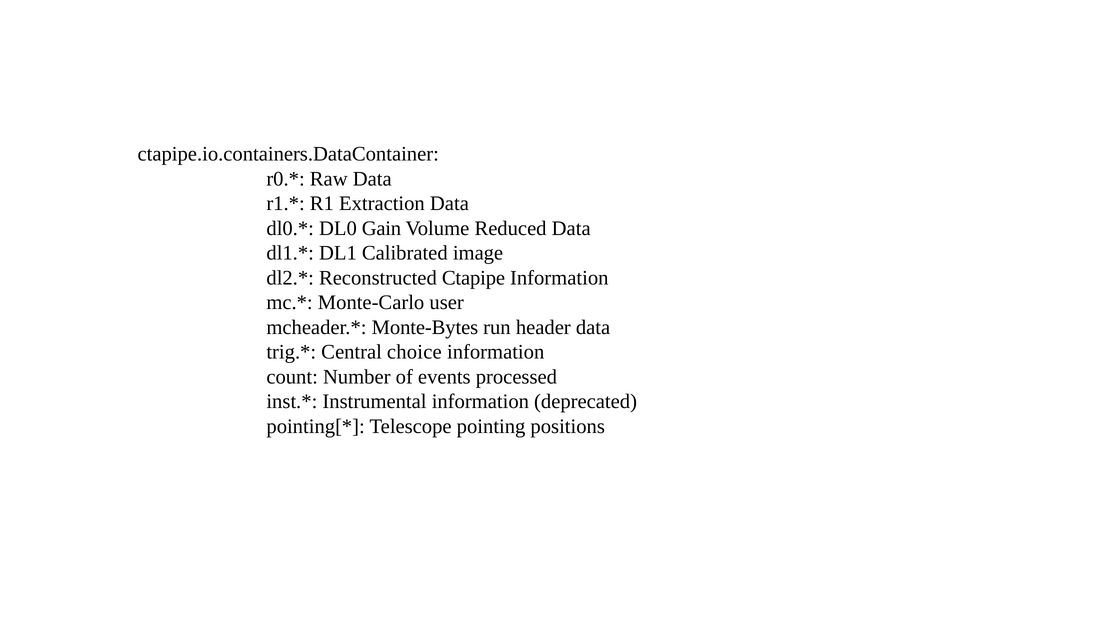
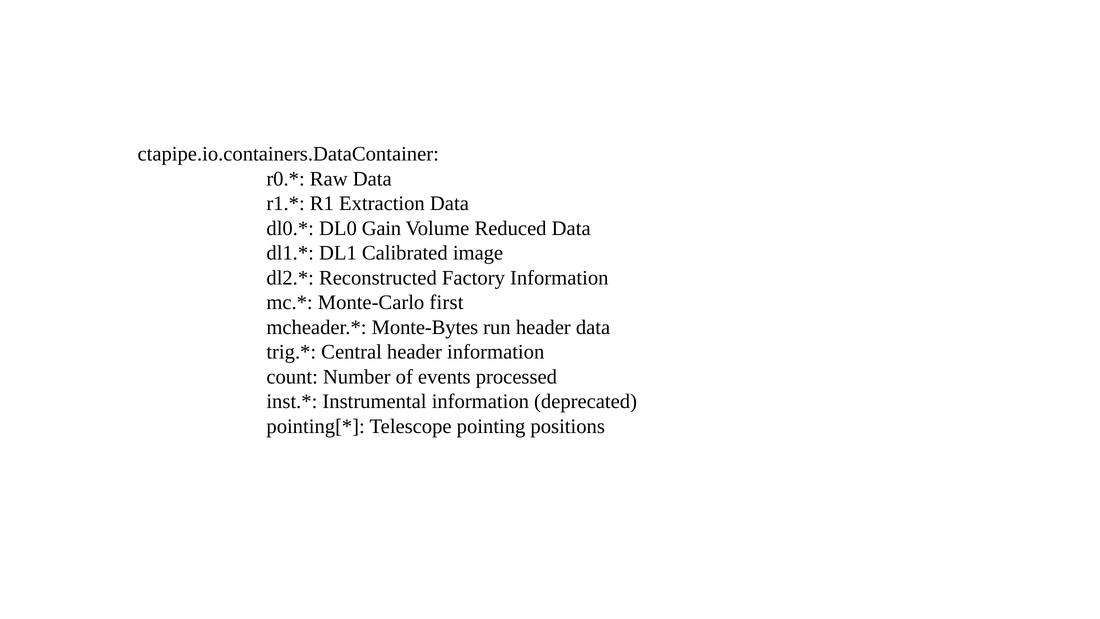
Ctapipe: Ctapipe -> Factory
user: user -> first
Central choice: choice -> header
